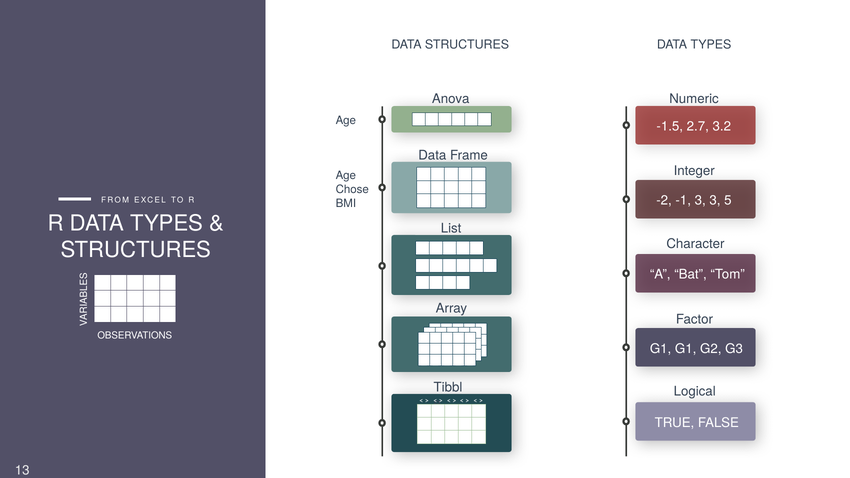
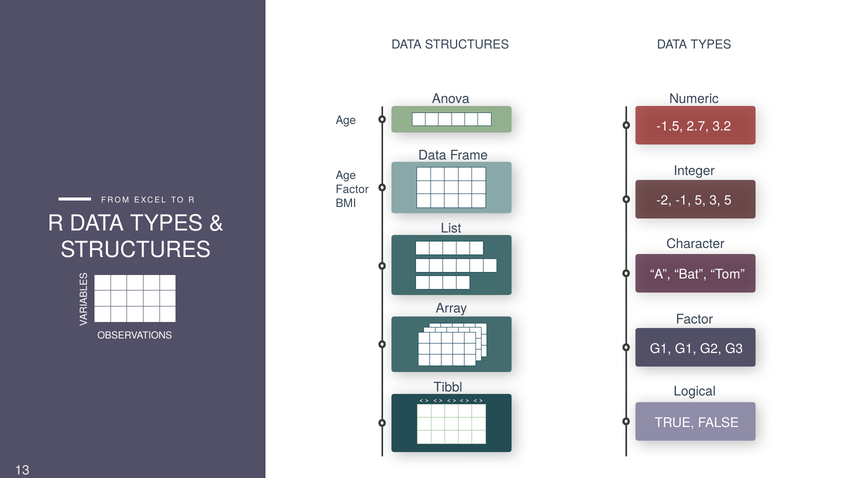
Chose at (352, 190): Chose -> Factor
-1 3: 3 -> 5
